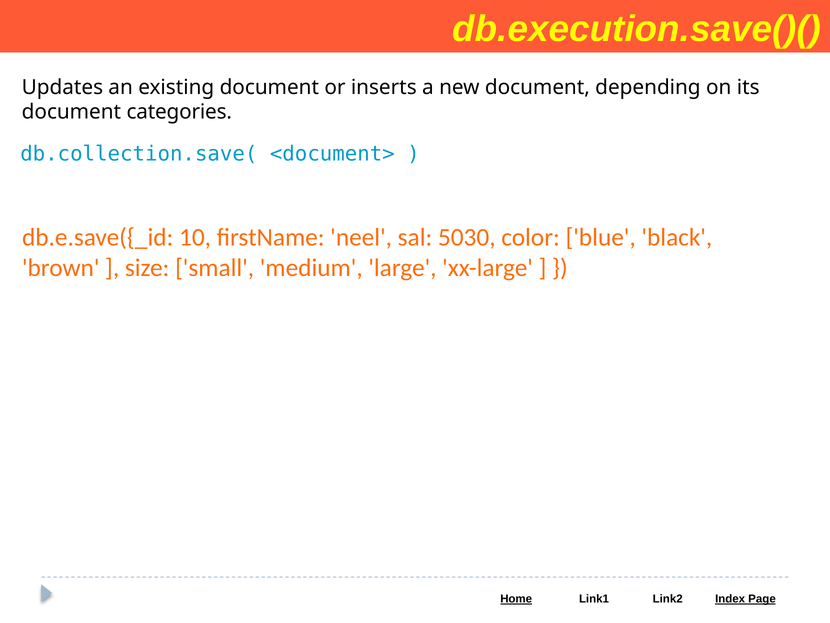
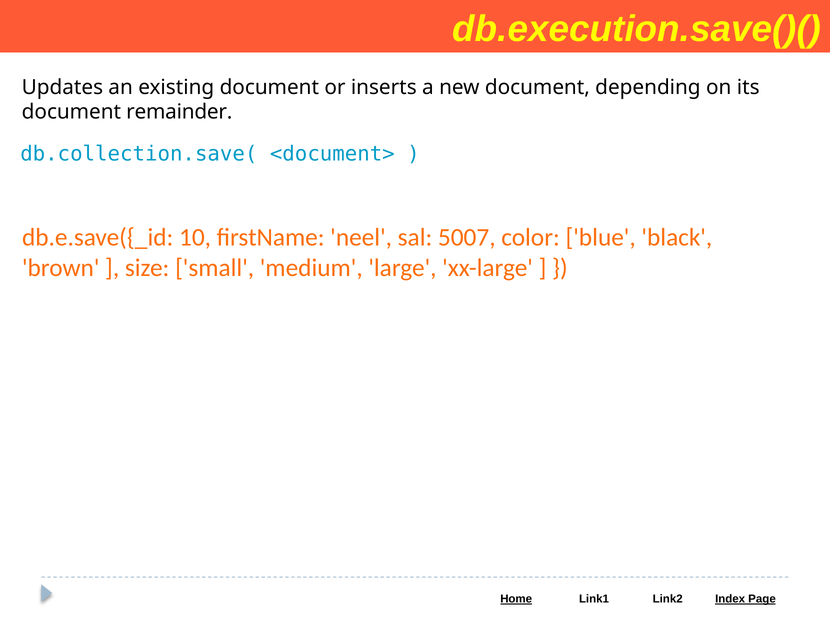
categories: categories -> remainder
5030: 5030 -> 5007
